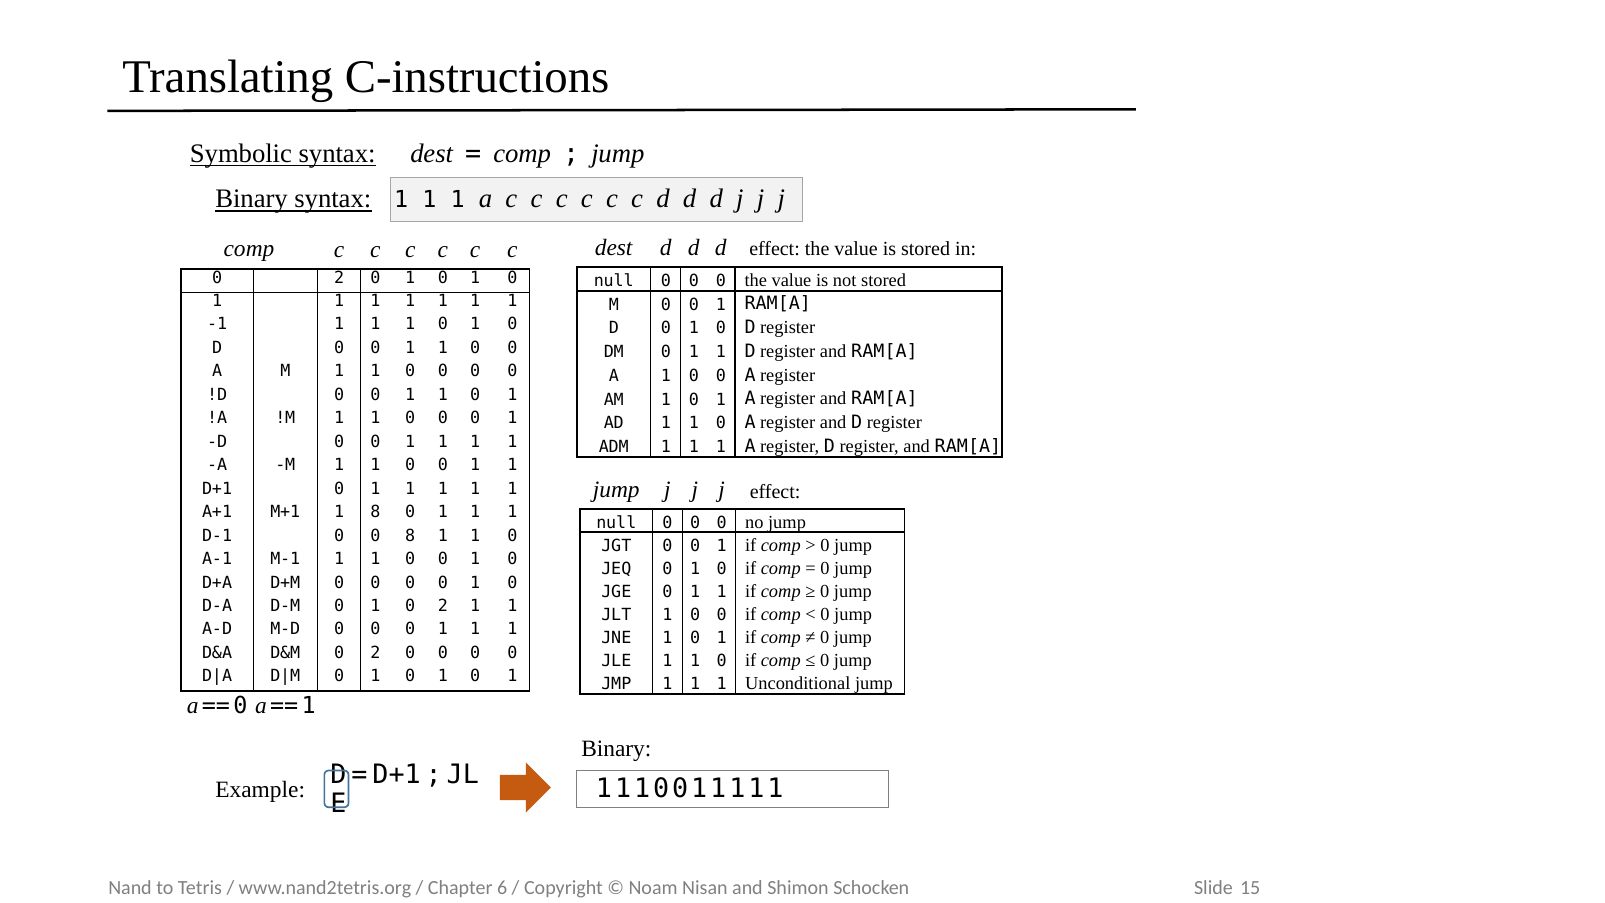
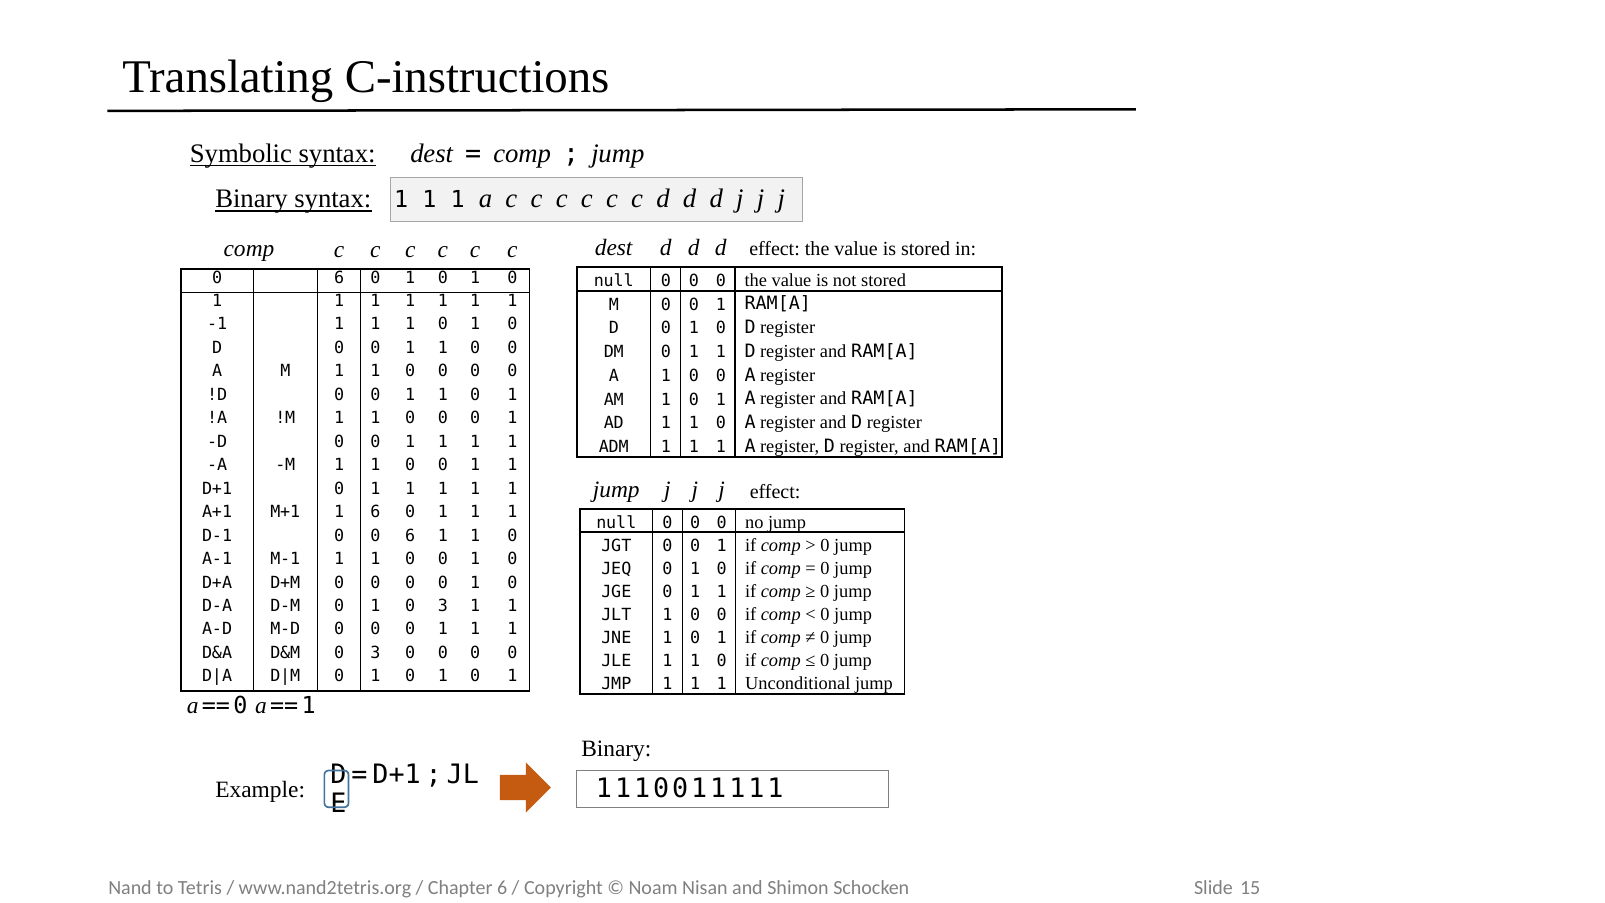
2 at (339, 277): 2 -> 6
1 8: 8 -> 6
0 0 8: 8 -> 6
1 0 2: 2 -> 3
D&M 0 2: 2 -> 3
